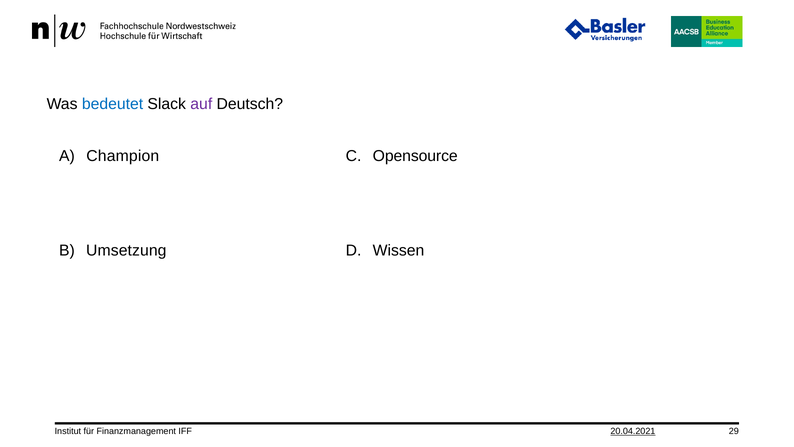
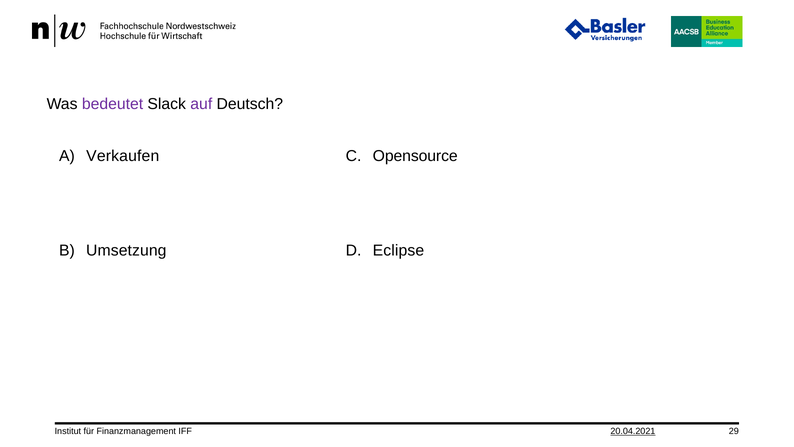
bedeutet colour: blue -> purple
Champion: Champion -> Verkaufen
Wissen: Wissen -> Eclipse
